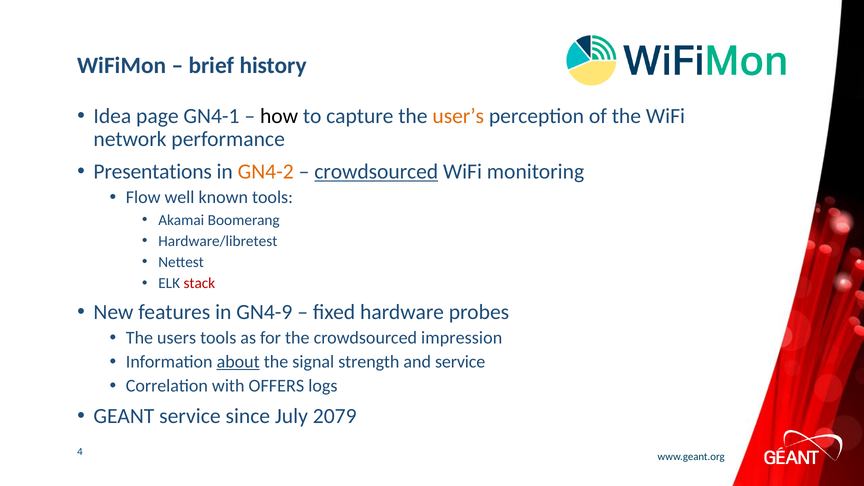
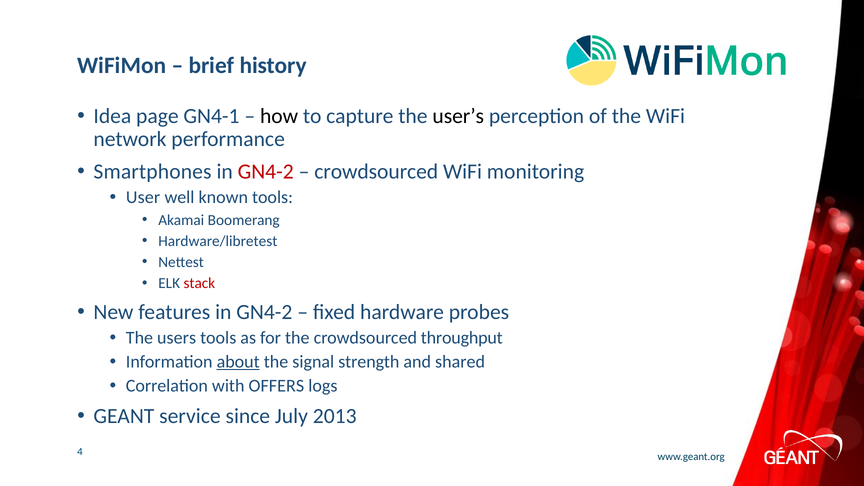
user’s colour: orange -> black
Presentations: Presentations -> Smartphones
GN4-2 at (266, 172) colour: orange -> red
crowdsourced at (376, 172) underline: present -> none
Flow: Flow -> User
features in GN4-9: GN4-9 -> GN4-2
impression: impression -> throughput
and service: service -> shared
2079: 2079 -> 2013
